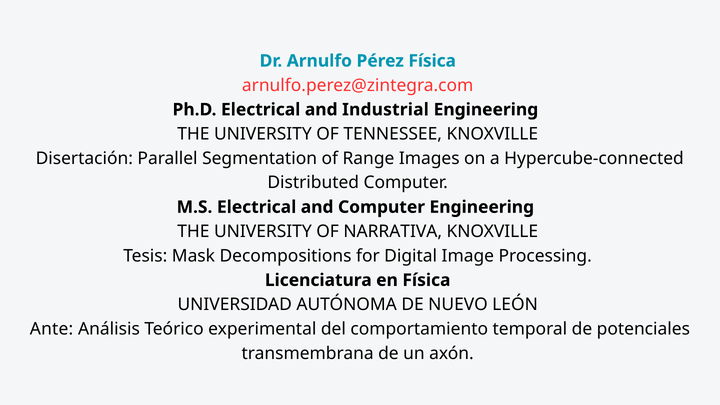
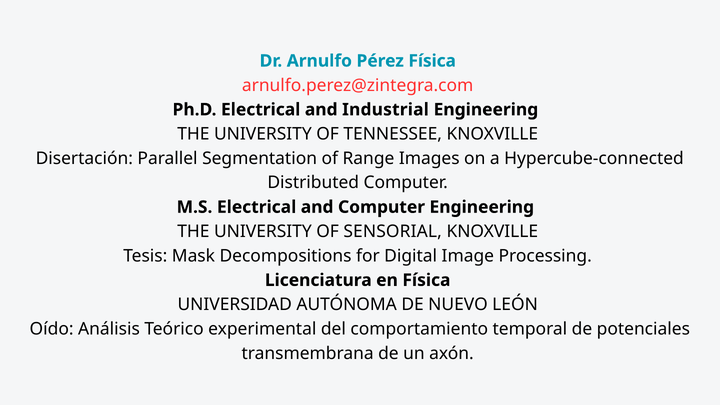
NARRATIVA: NARRATIVA -> SENSORIAL
Ante: Ante -> Oído
